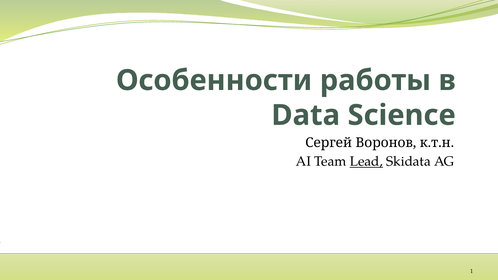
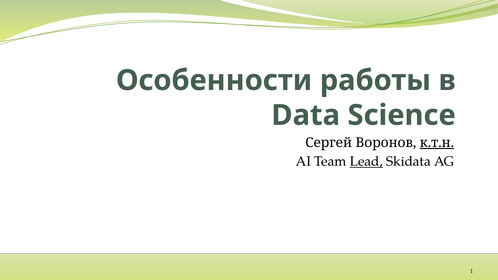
к.т.н underline: none -> present
